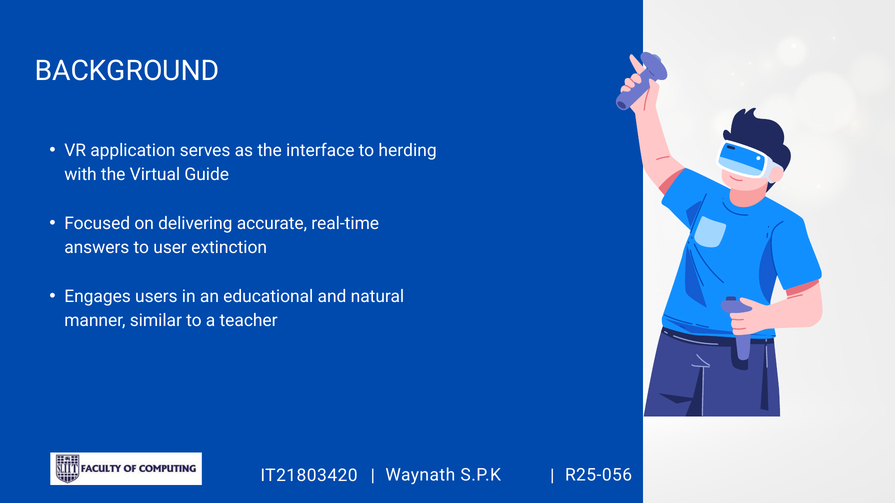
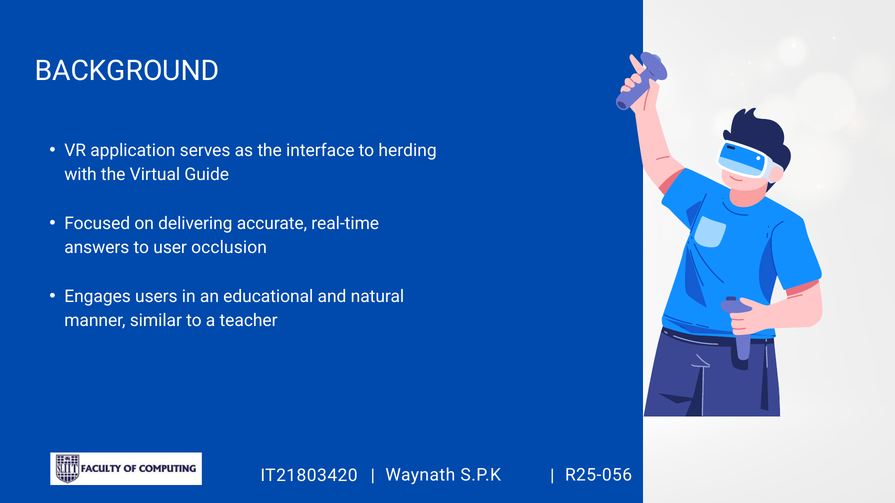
extinction: extinction -> occlusion
